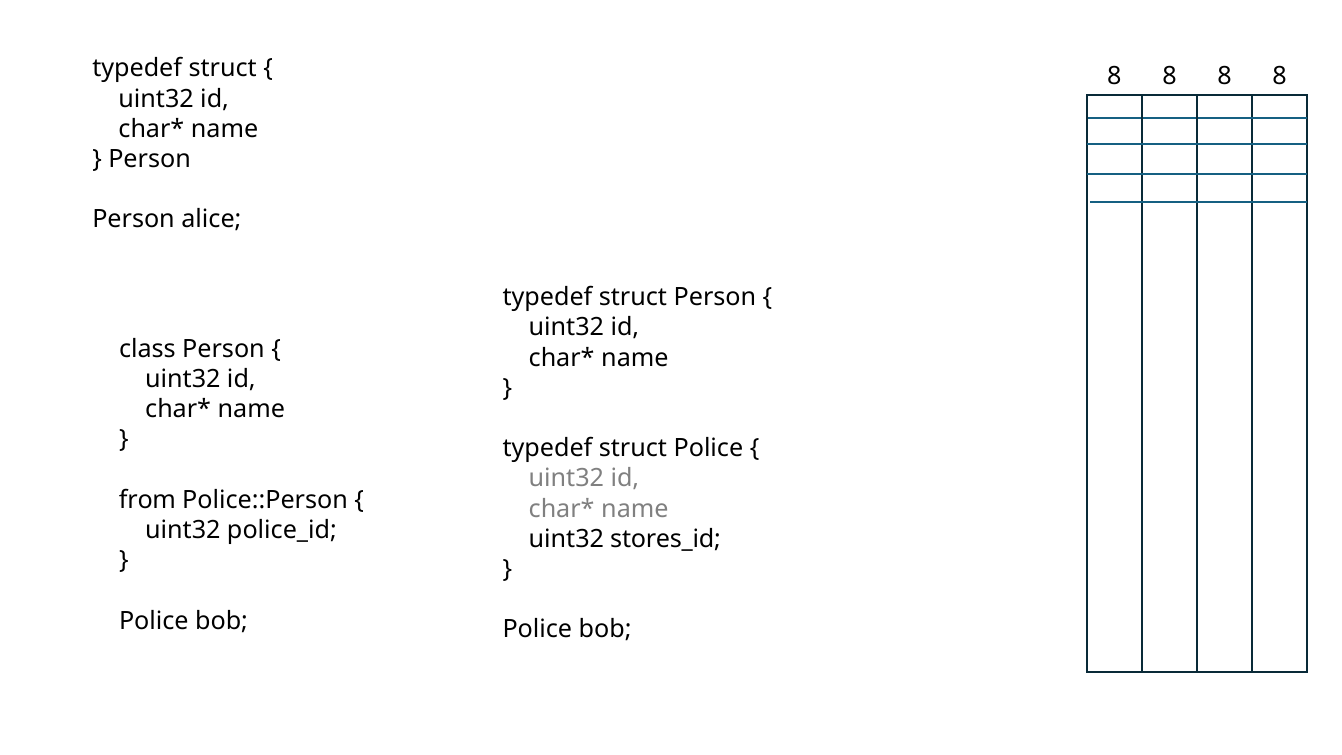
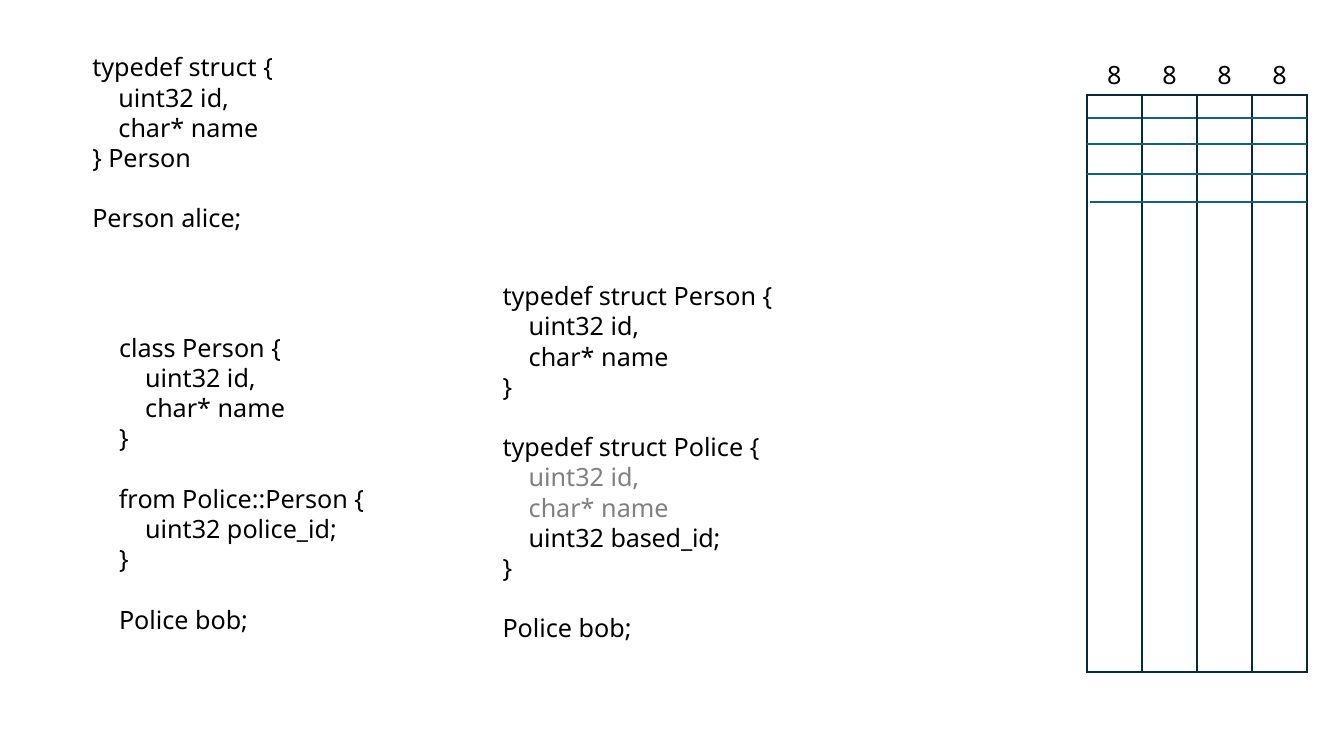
stores_id: stores_id -> based_id
